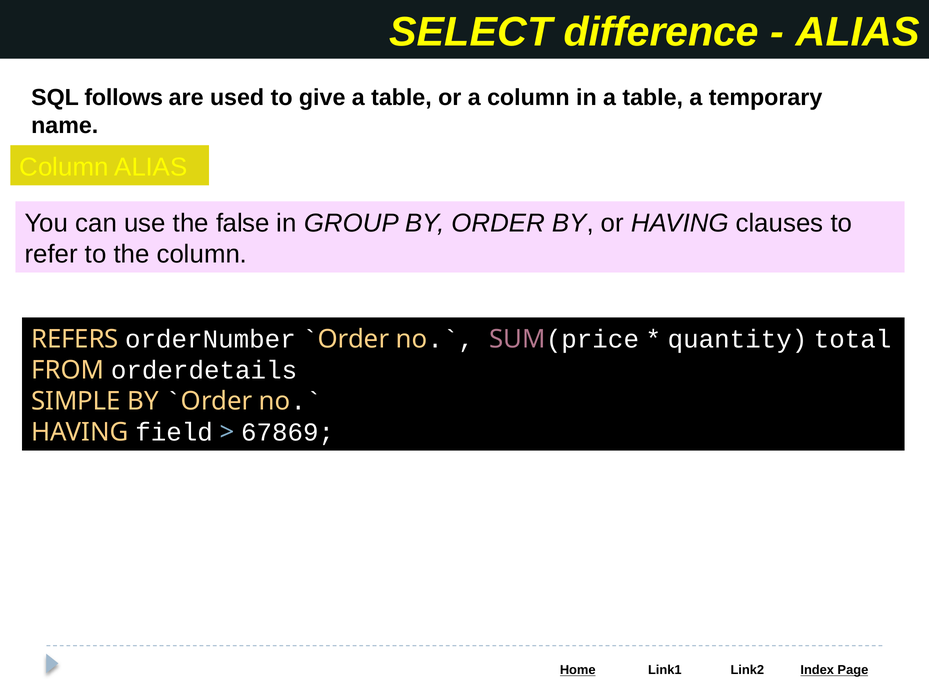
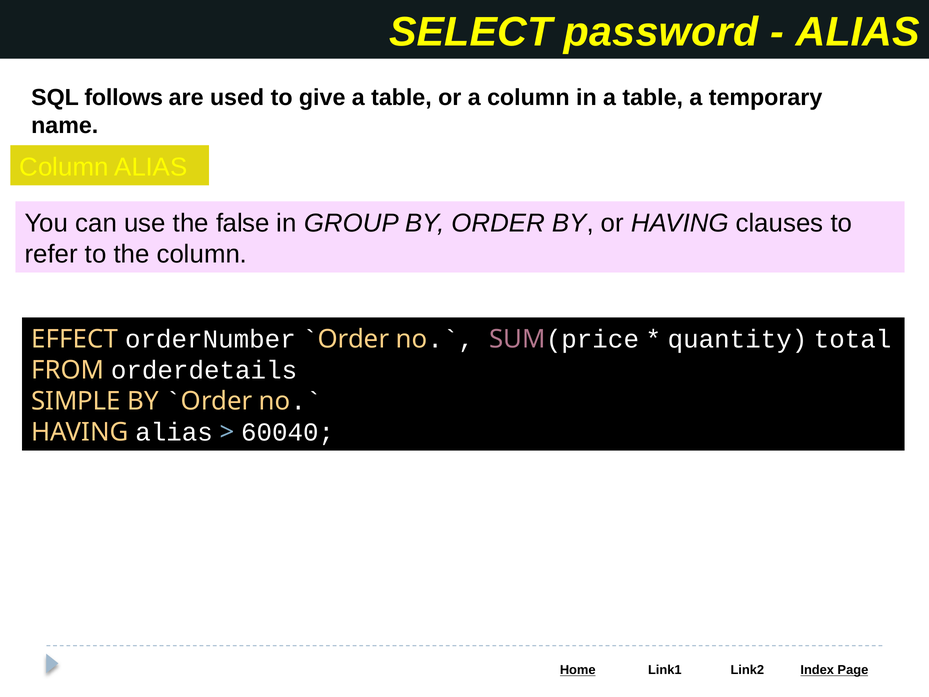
difference: difference -> password
REFERS: REFERS -> EFFECT
HAVING field: field -> alias
67869: 67869 -> 60040
